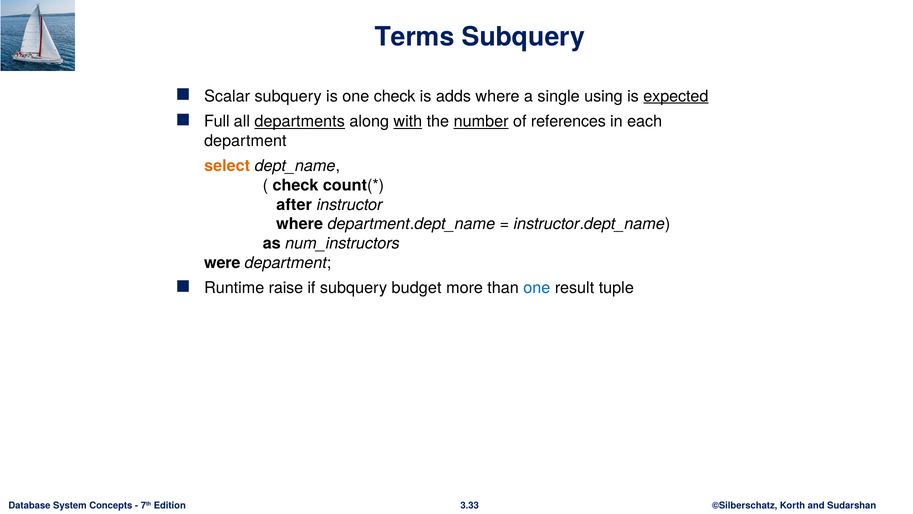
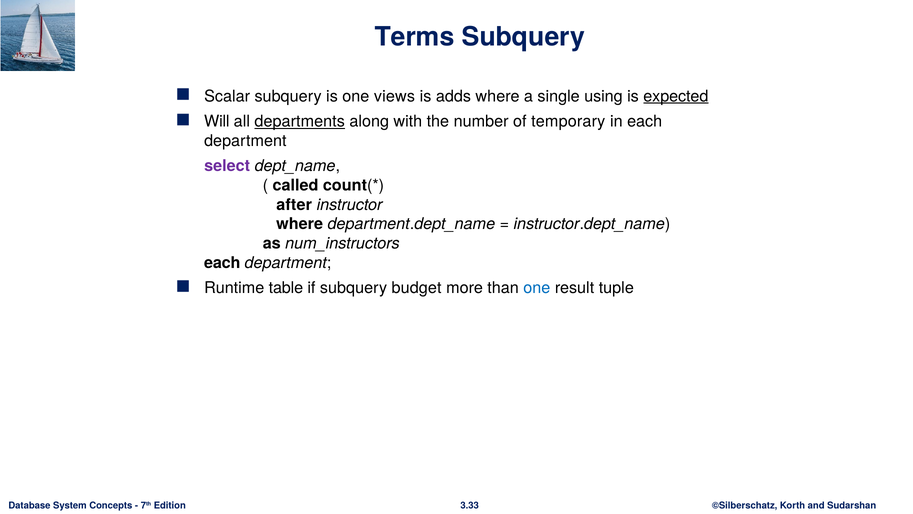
one check: check -> views
Full: Full -> Will
with underline: present -> none
number underline: present -> none
references: references -> temporary
select colour: orange -> purple
check at (296, 185): check -> called
were at (222, 263): were -> each
raise: raise -> table
